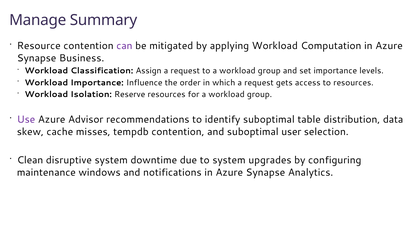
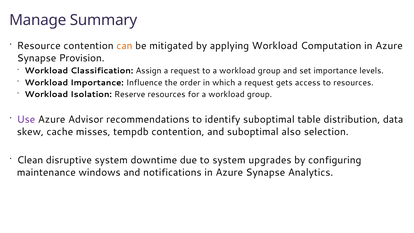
can colour: purple -> orange
Business: Business -> Provision
user: user -> also
